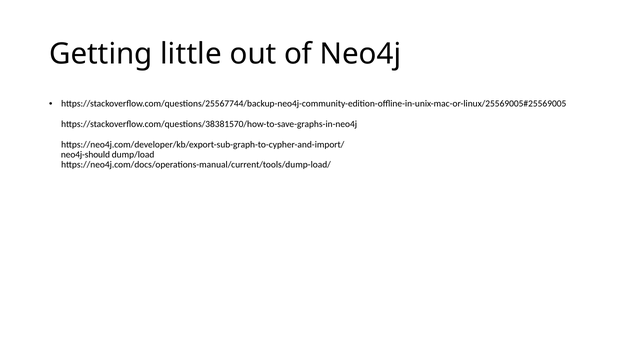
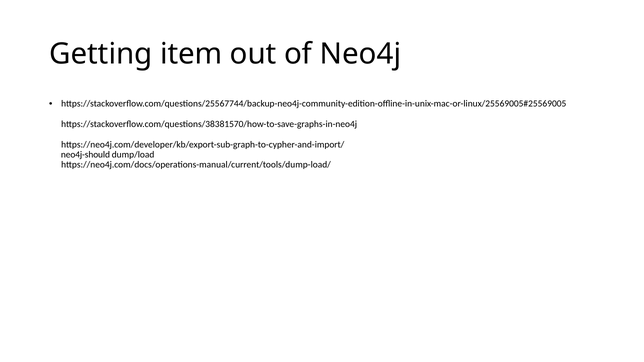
little: little -> item
